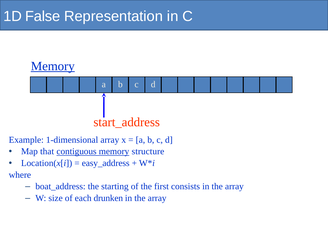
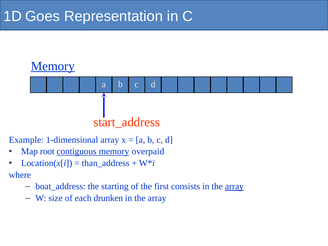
False: False -> Goes
that: that -> root
structure: structure -> overpaid
easy_address: easy_address -> than_address
array at (234, 186) underline: none -> present
